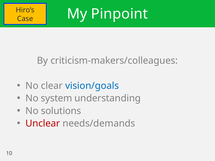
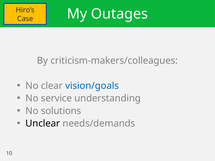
Pinpoint: Pinpoint -> Outages
system: system -> service
Unclear colour: red -> black
